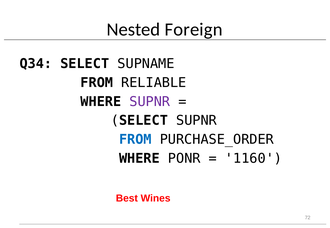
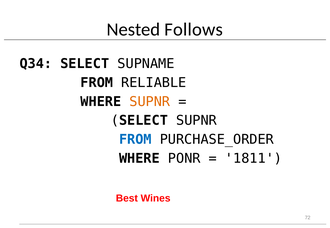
Foreign: Foreign -> Follows
SUPNR at (150, 102) colour: purple -> orange
1160: 1160 -> 1811
